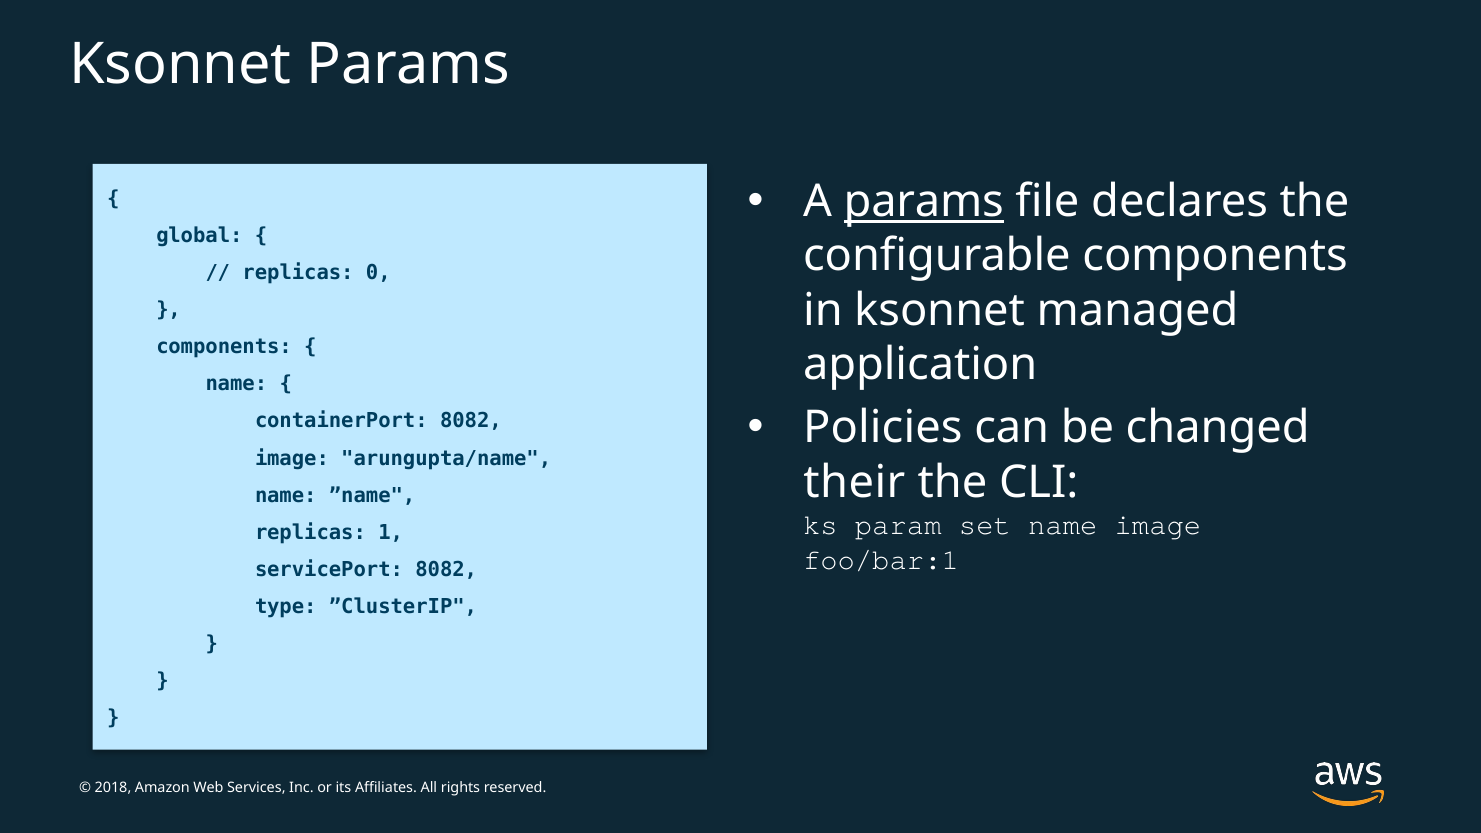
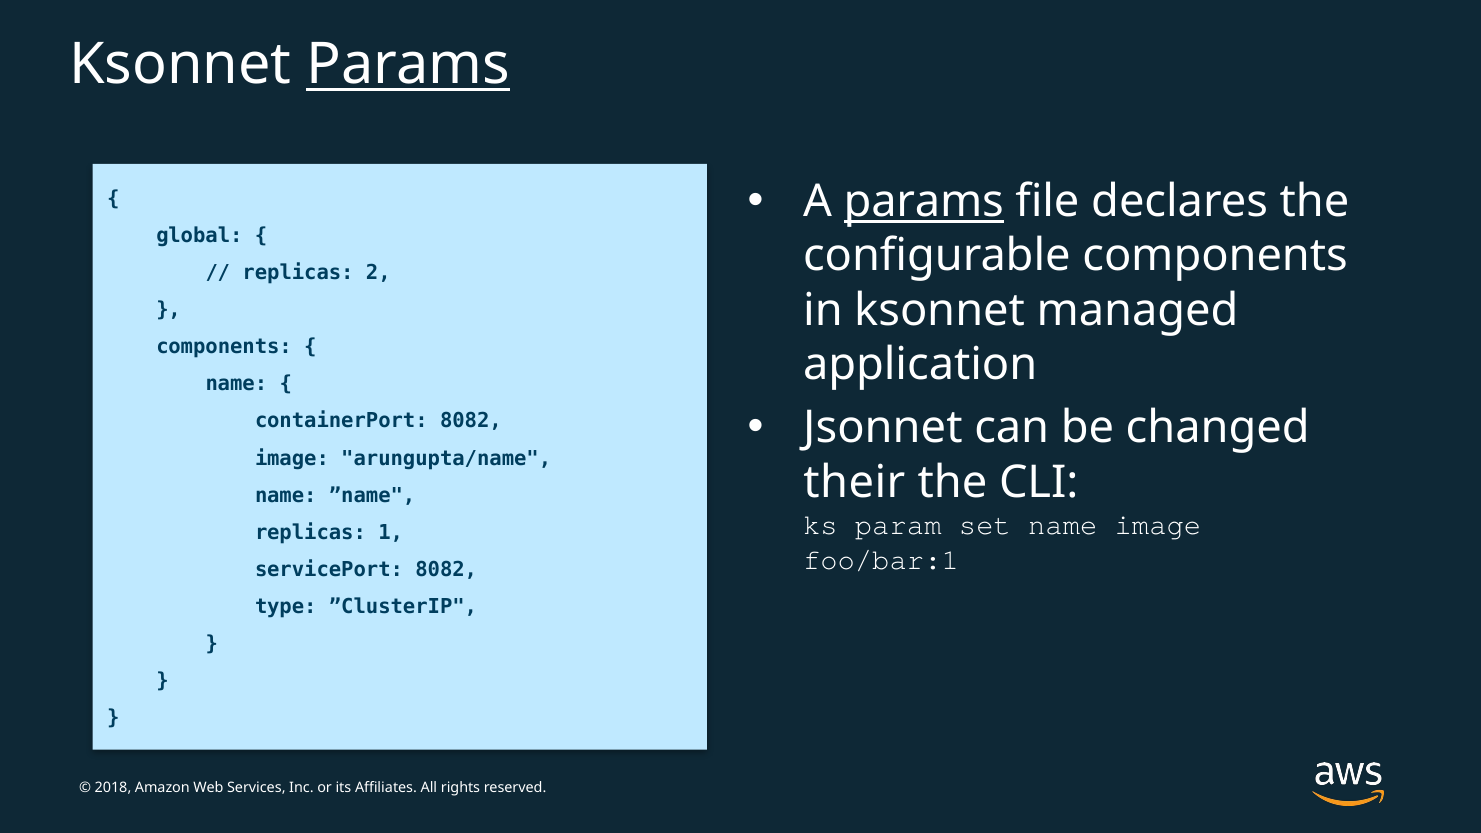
Params at (408, 65) underline: none -> present
0: 0 -> 2
Policies: Policies -> Jsonnet
